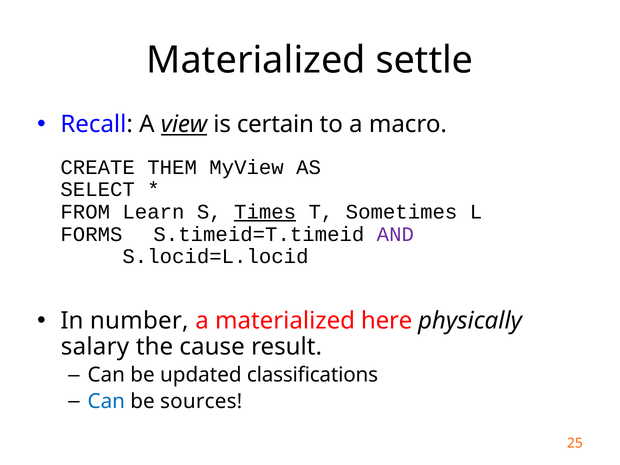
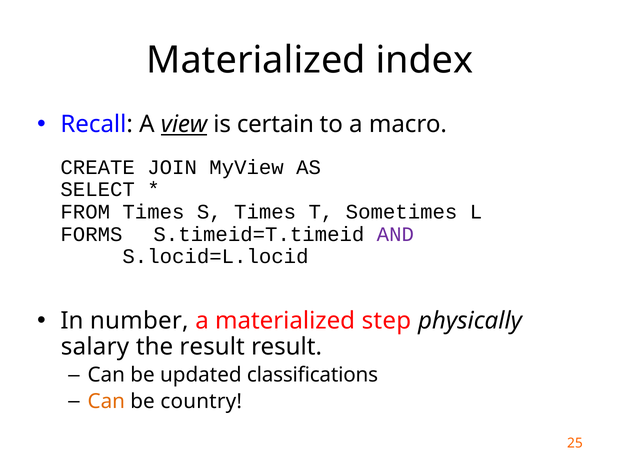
settle: settle -> index
THEM: THEM -> JOIN
FROM Learn: Learn -> Times
Times at (265, 212) underline: present -> none
here: here -> step
the cause: cause -> result
Can at (106, 401) colour: blue -> orange
sources: sources -> country
